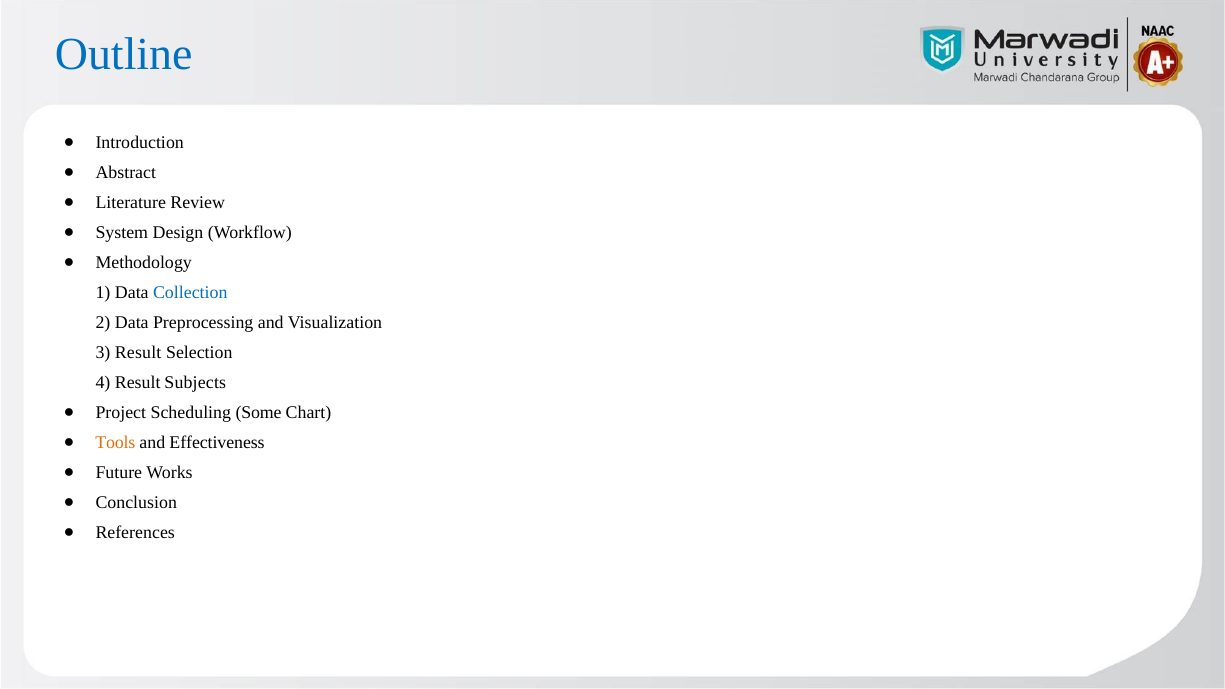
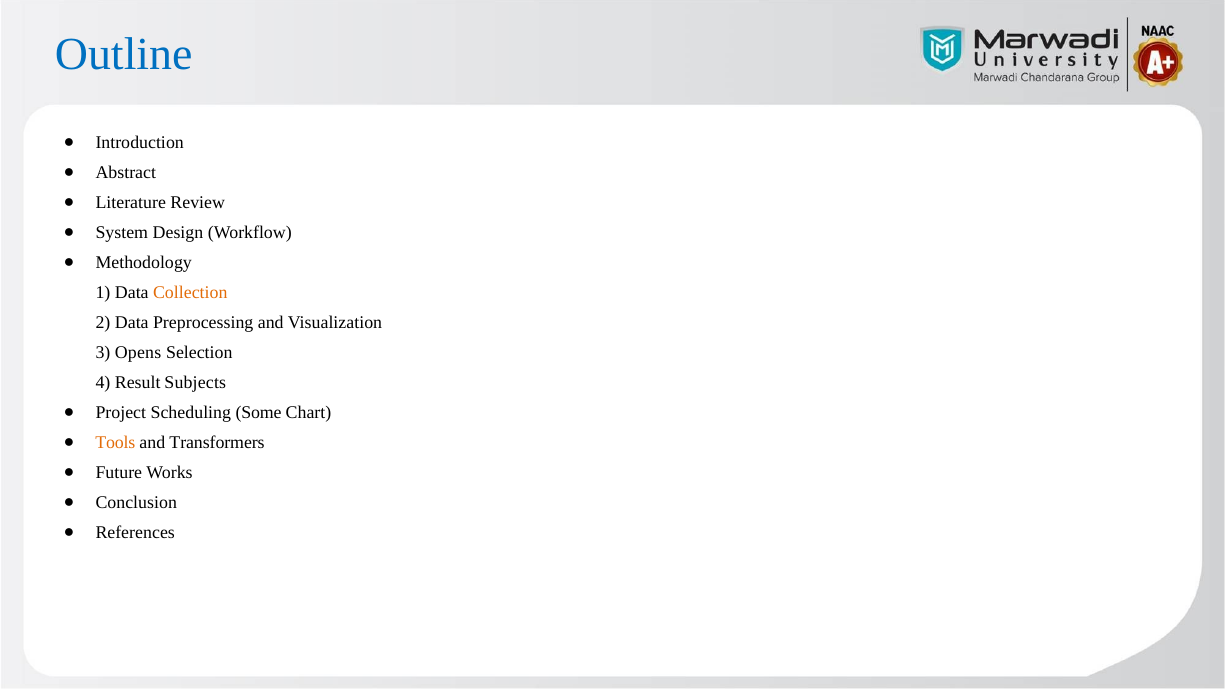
Collection colour: blue -> orange
3 Result: Result -> Opens
Effectiveness: Effectiveness -> Transformers
